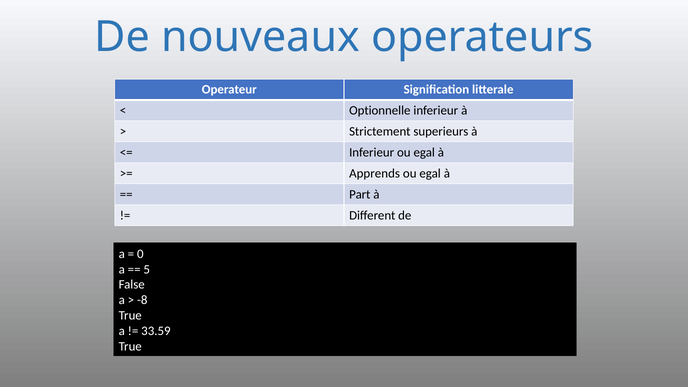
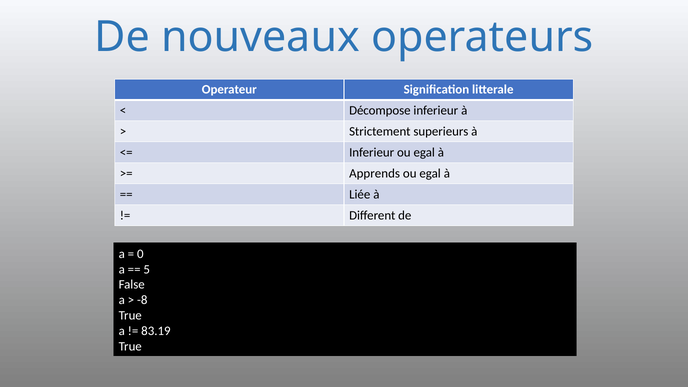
Optionnelle: Optionnelle -> Décompose
Part: Part -> Liée
33.59: 33.59 -> 83.19
